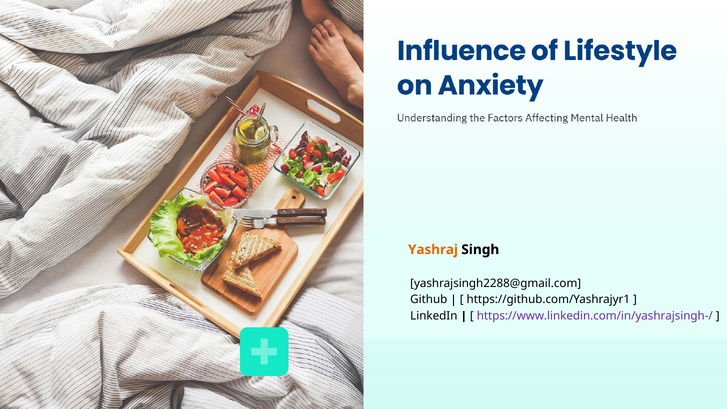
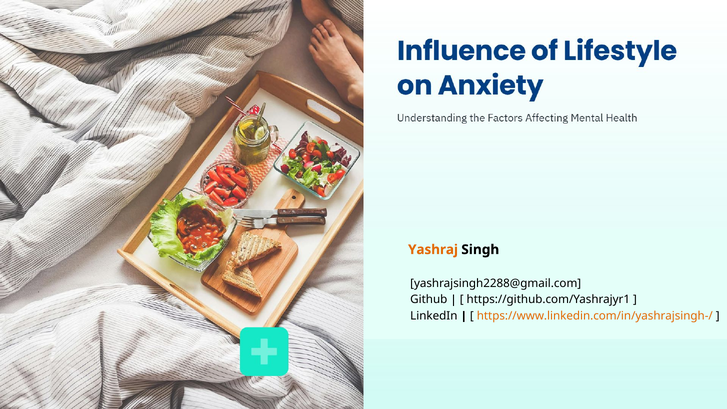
https://www.linkedin.com/in/yashrajsingh-/ colour: purple -> orange
